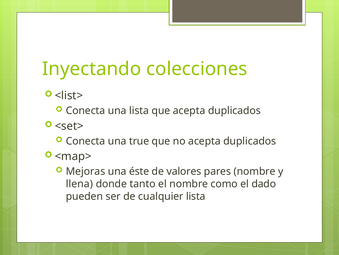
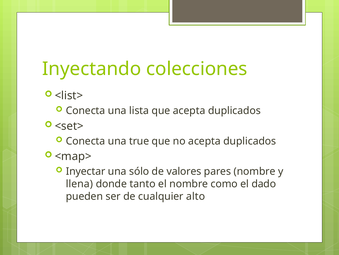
Mejoras: Mejoras -> Inyectar
éste: éste -> sólo
cualquier lista: lista -> alto
